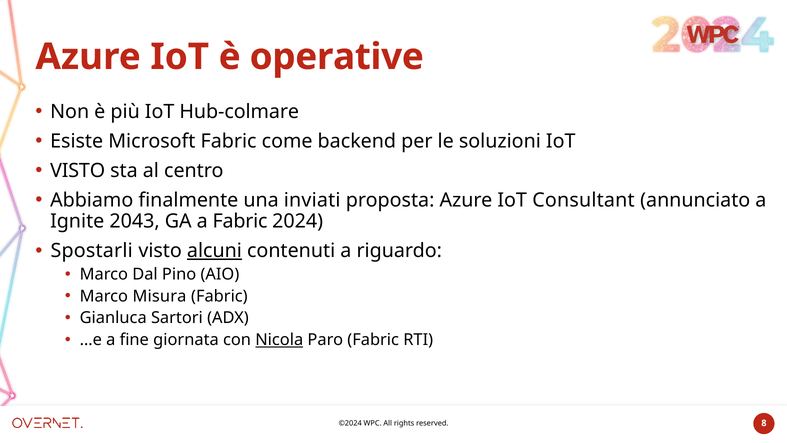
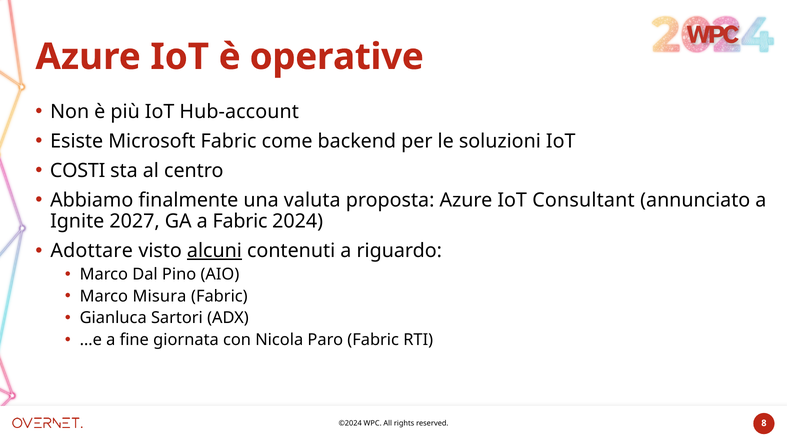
Hub-colmare: Hub-colmare -> Hub-account
VISTO at (78, 171): VISTO -> COSTI
inviati: inviati -> valuta
2043: 2043 -> 2027
Spostarli: Spostarli -> Adottare
Nicola underline: present -> none
